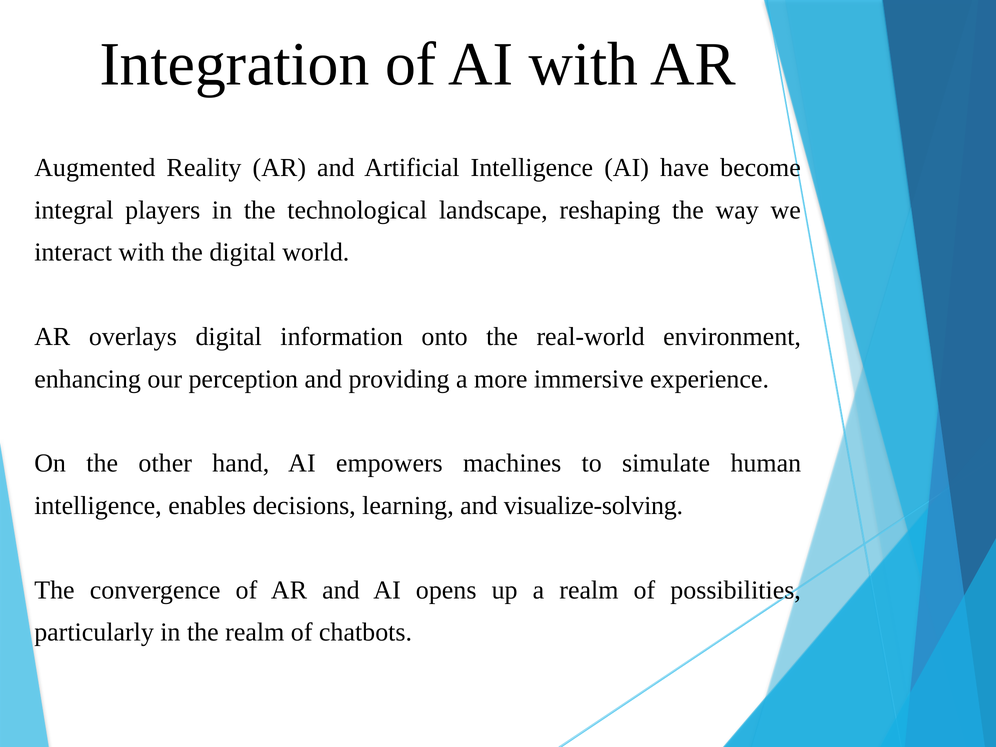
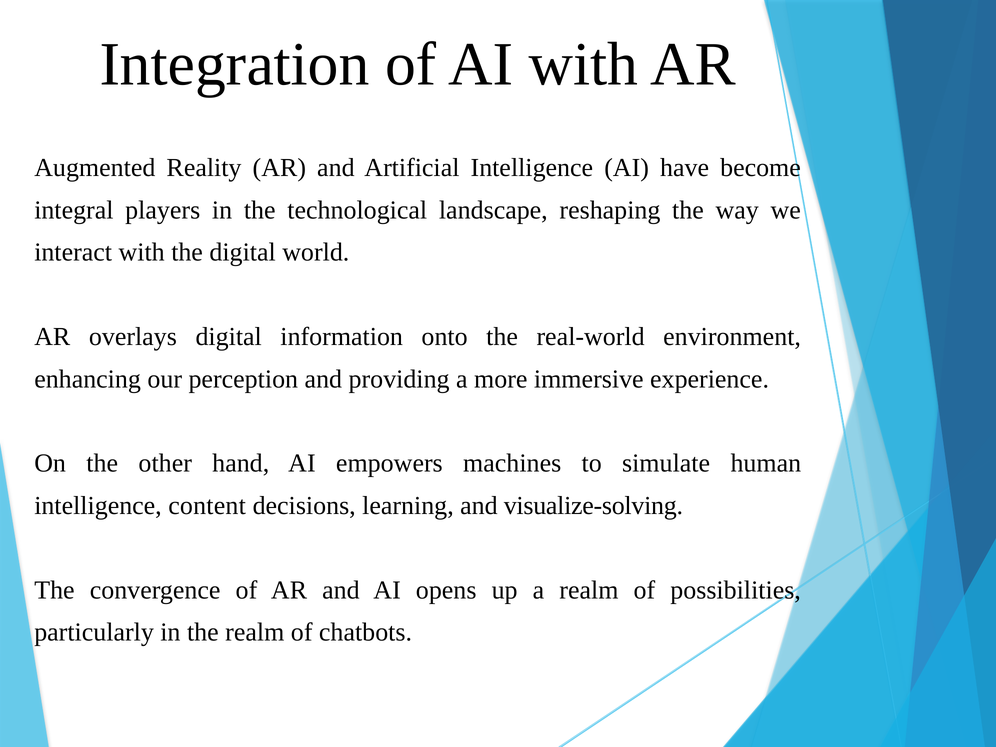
enables: enables -> content
